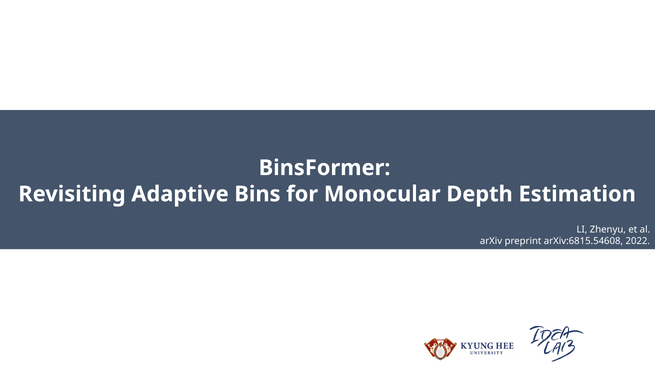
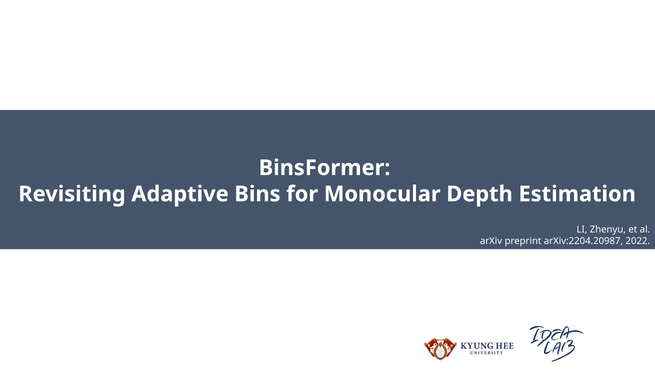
arXiv:6815.54608: arXiv:6815.54608 -> arXiv:2204.20987
